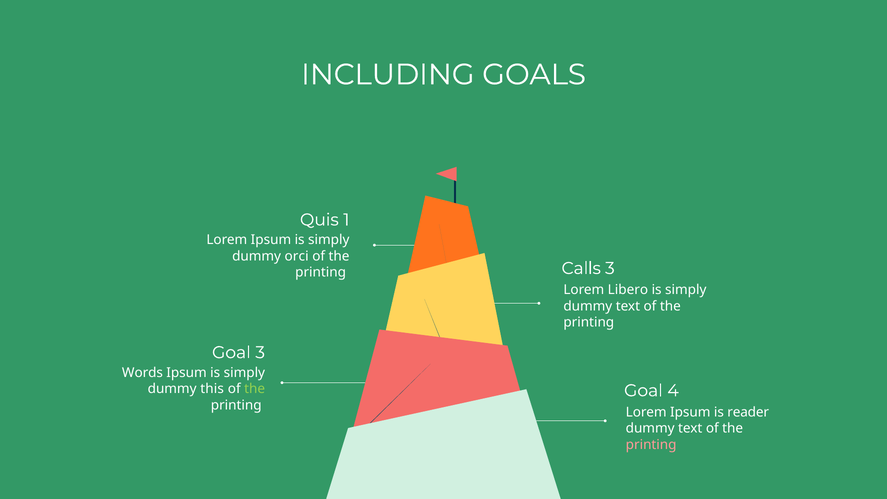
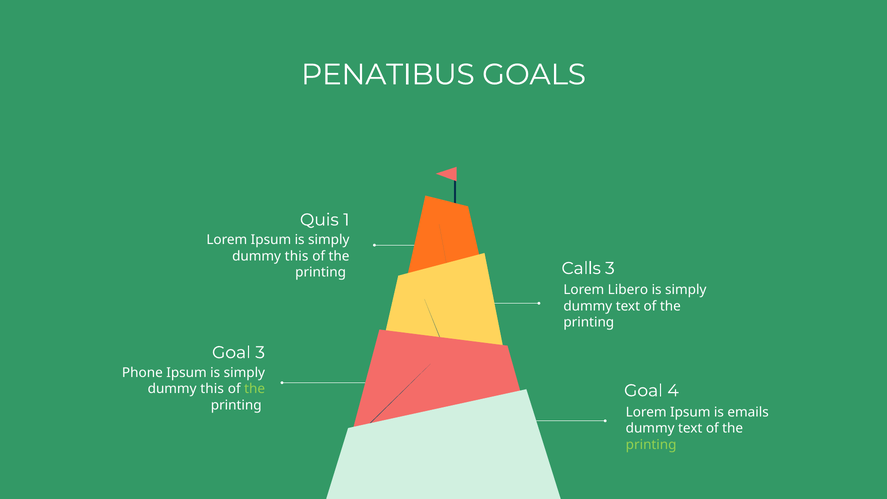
INCLUDING: INCLUDING -> PENATIBUS
orci at (297, 256): orci -> this
Words: Words -> Phone
reader: reader -> emails
printing at (651, 445) colour: pink -> light green
